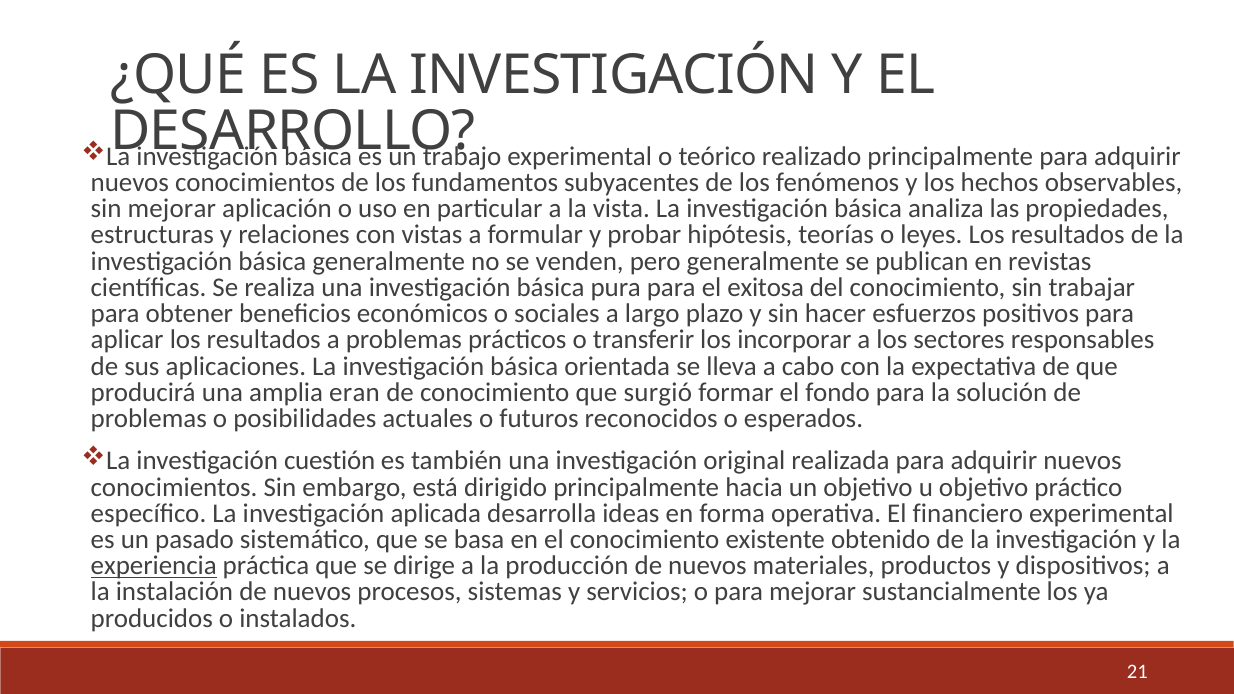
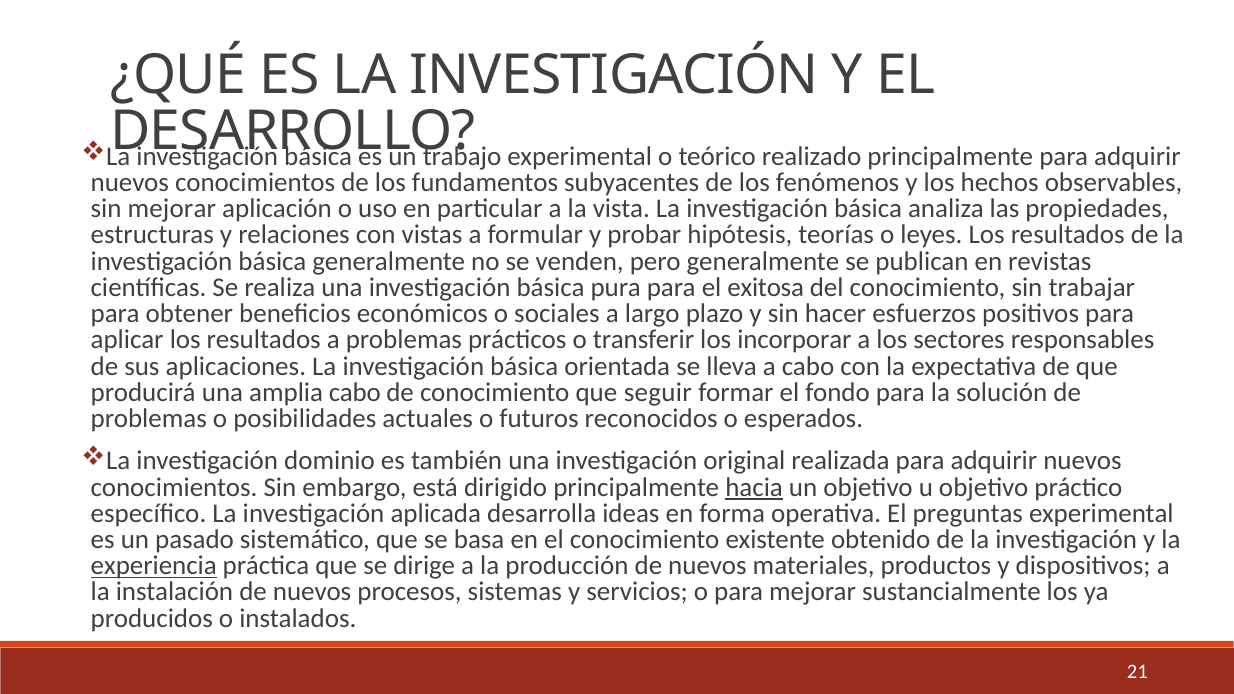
amplia eran: eran -> cabo
surgió: surgió -> seguir
cuestión: cuestión -> dominio
hacia underline: none -> present
financiero: financiero -> preguntas
